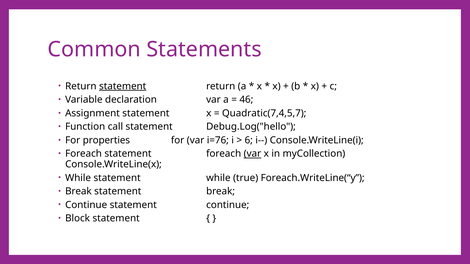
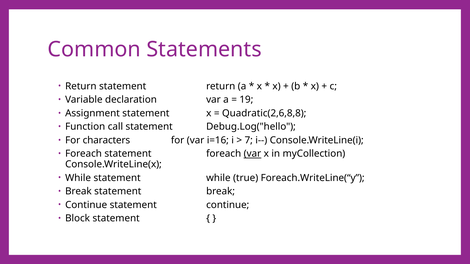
statement at (123, 86) underline: present -> none
46: 46 -> 19
Quadratic(7,4,5,7: Quadratic(7,4,5,7 -> Quadratic(2,6,8,8
properties: properties -> characters
i=76: i=76 -> i=16
6: 6 -> 7
